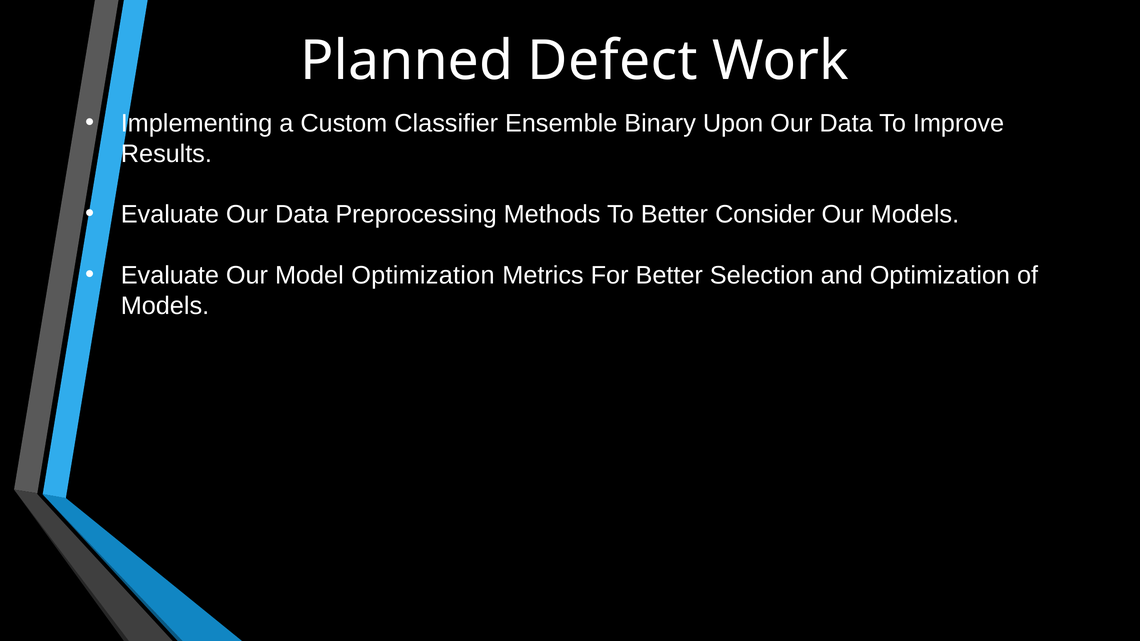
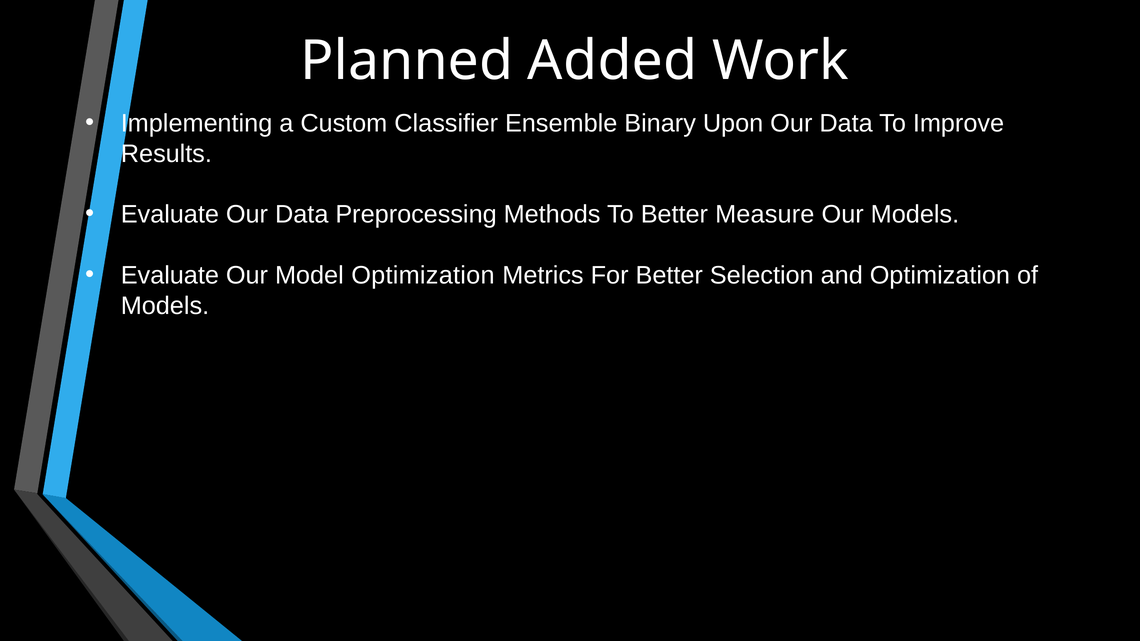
Defect: Defect -> Added
Consider: Consider -> Measure
